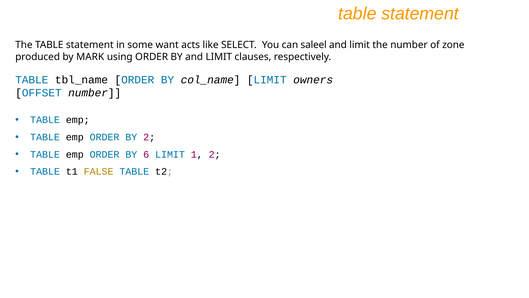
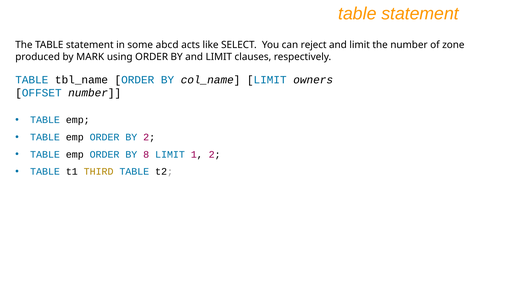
want: want -> abcd
saleel: saleel -> reject
6: 6 -> 8
FALSE: FALSE -> THIRD
